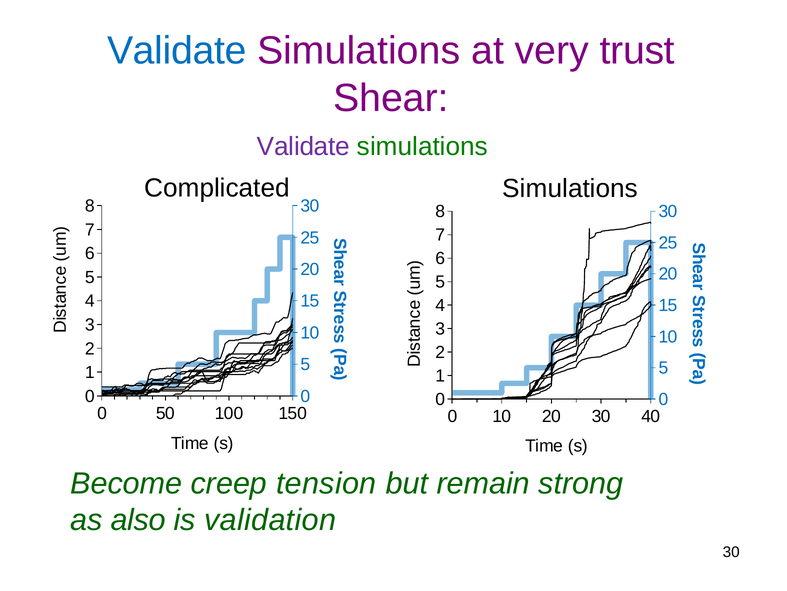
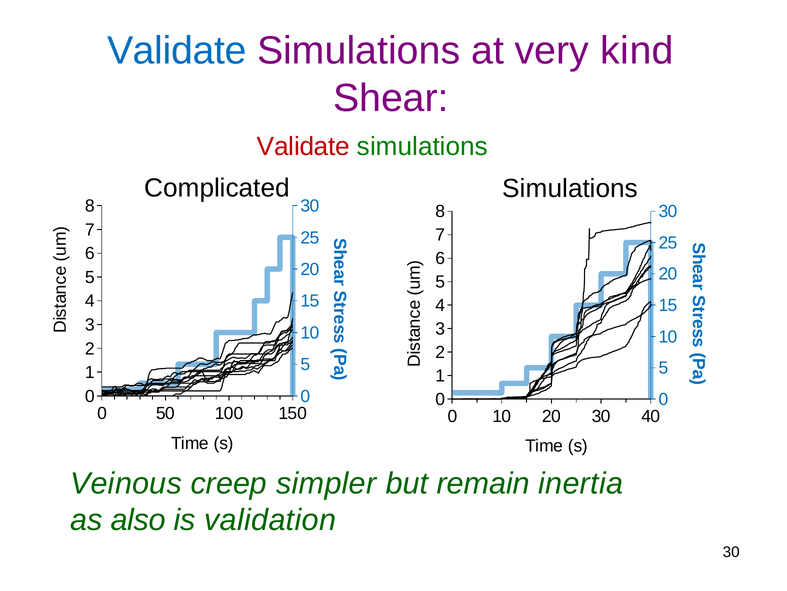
trust: trust -> kind
Validate at (303, 146) colour: purple -> red
Become: Become -> Veinous
tension: tension -> simpler
strong: strong -> inertia
